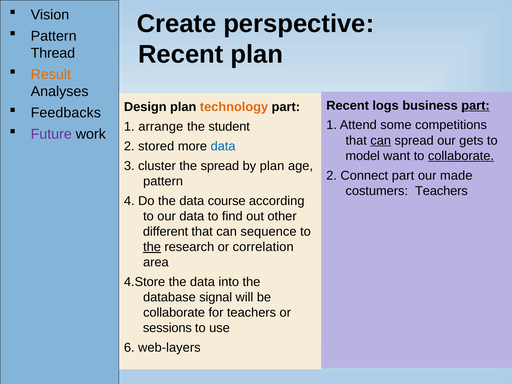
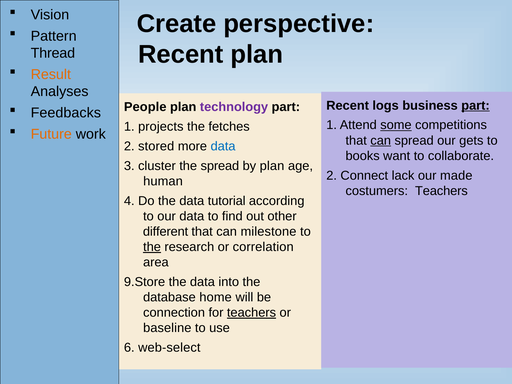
Design: Design -> People
technology colour: orange -> purple
some underline: none -> present
arrange: arrange -> projects
student: student -> fetches
Future colour: purple -> orange
model: model -> books
collaborate at (461, 156) underline: present -> none
Connect part: part -> lack
pattern at (163, 181): pattern -> human
course: course -> tutorial
sequence: sequence -> milestone
4.Store: 4.Store -> 9.Store
signal: signal -> home
collaborate at (174, 313): collaborate -> connection
teachers at (251, 313) underline: none -> present
sessions: sessions -> baseline
web-layers: web-layers -> web-select
